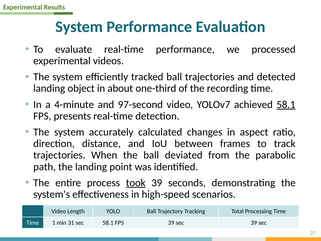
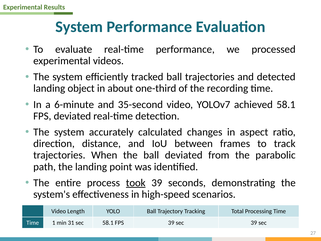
4-minute: 4-minute -> 6-minute
97-second: 97-second -> 35-second
58.1 at (286, 104) underline: present -> none
FPS presents: presents -> deviated
